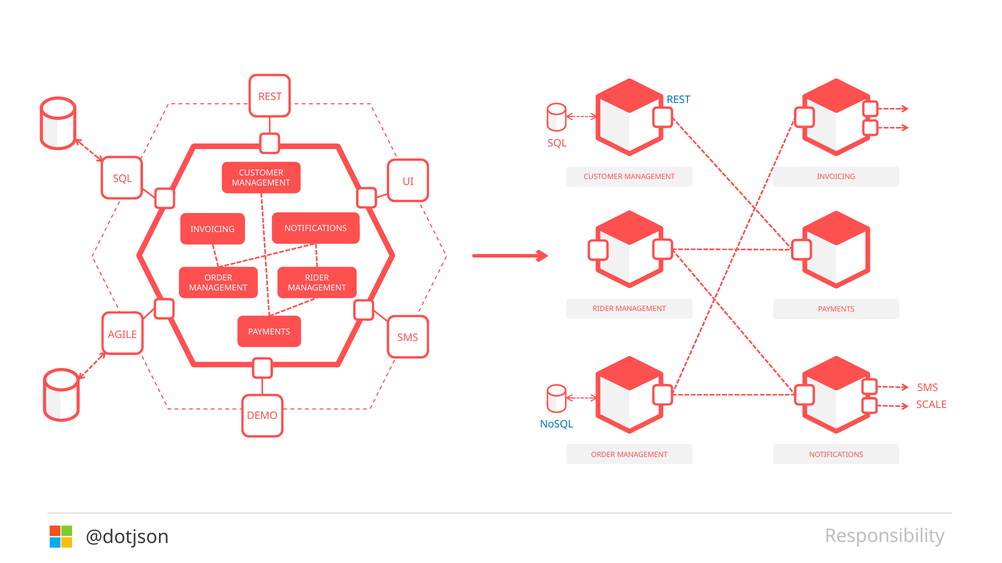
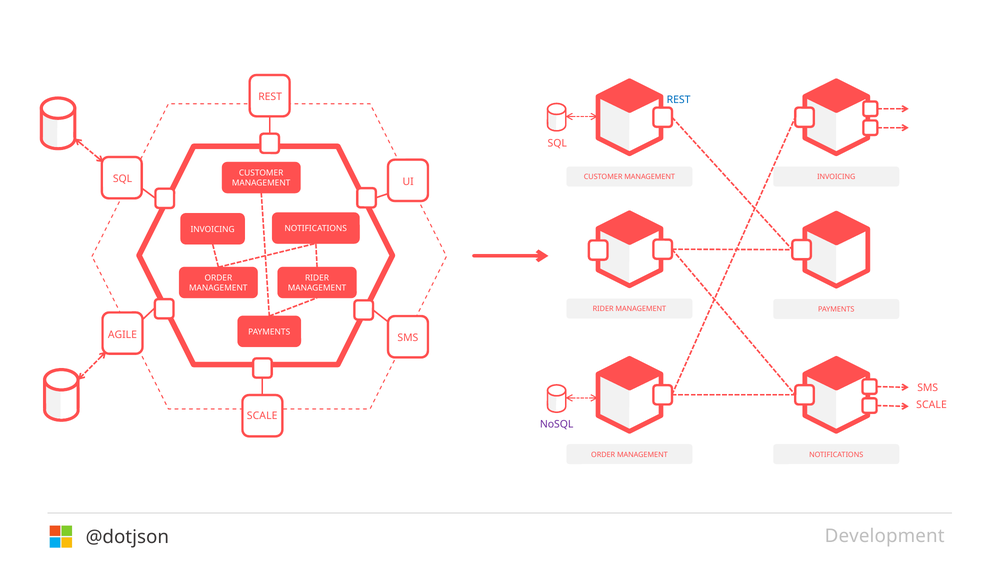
DEMO at (262, 416): DEMO -> SCALE
NoSQL colour: blue -> purple
Responsibility: Responsibility -> Development
